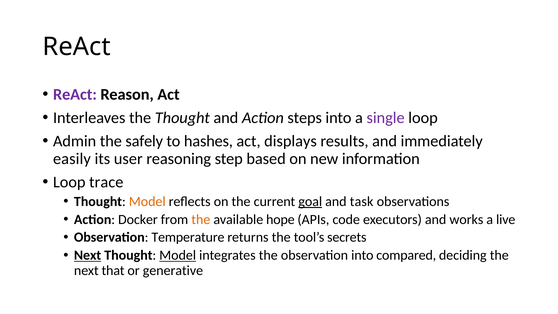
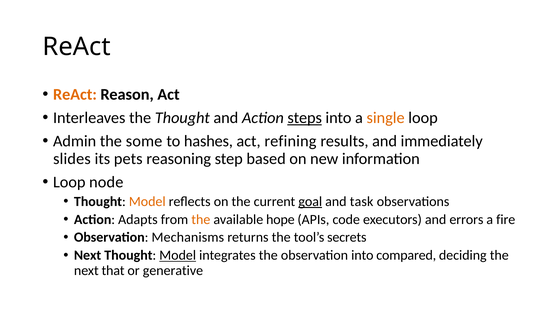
ReAct at (75, 94) colour: purple -> orange
steps underline: none -> present
single colour: purple -> orange
safely: safely -> some
displays: displays -> refining
easily: easily -> slides
user: user -> pets
trace: trace -> node
Docker: Docker -> Adapts
works: works -> errors
live: live -> fire
Temperature: Temperature -> Mechanisms
Next at (88, 255) underline: present -> none
